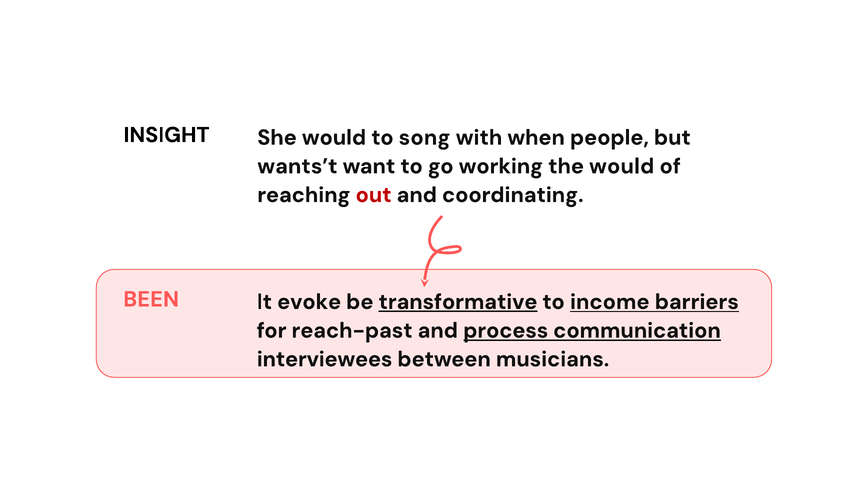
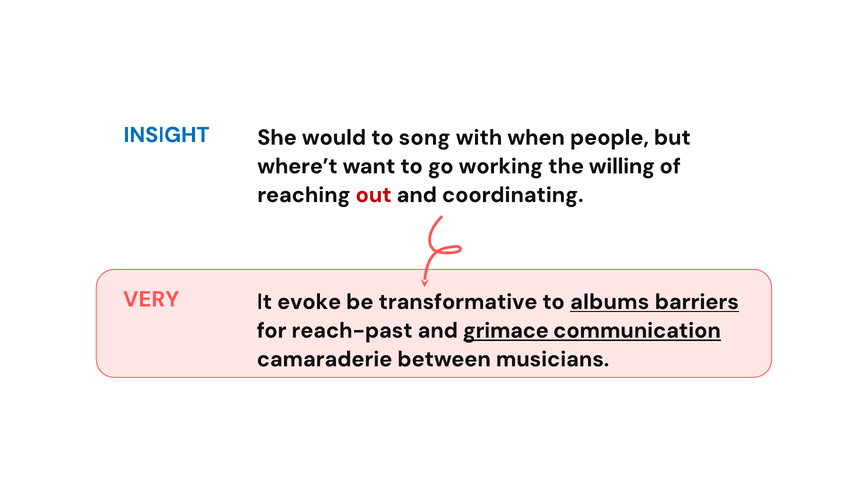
INSIGHT colour: black -> blue
wants’t: wants’t -> where’t
the would: would -> willing
BEEN: BEEN -> VERY
transformative underline: present -> none
income: income -> albums
process: process -> grimace
interviewees: interviewees -> camaraderie
